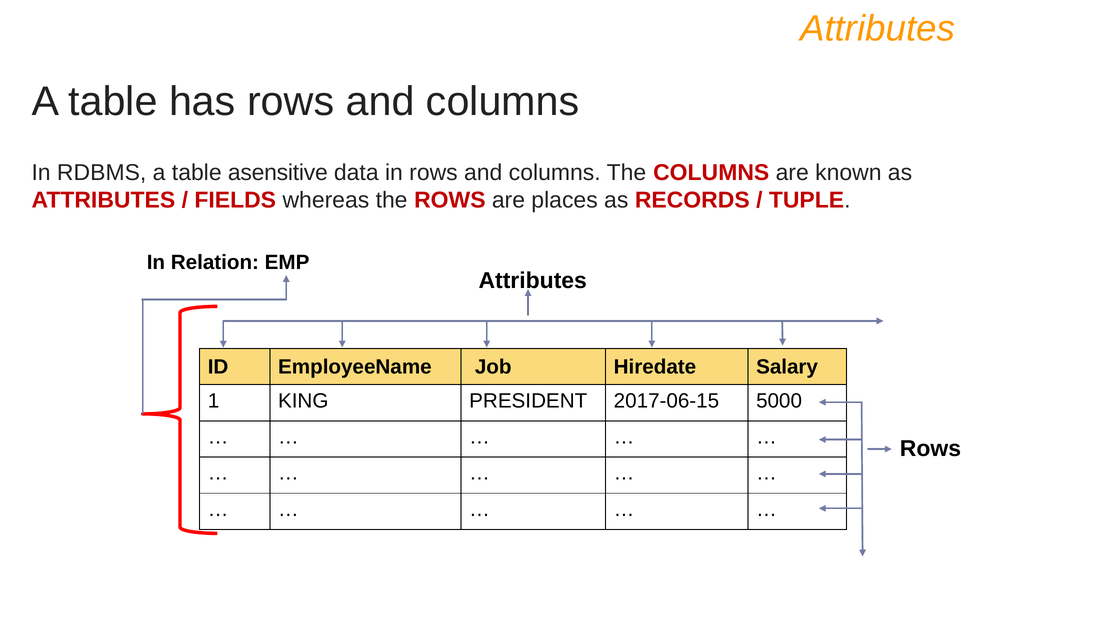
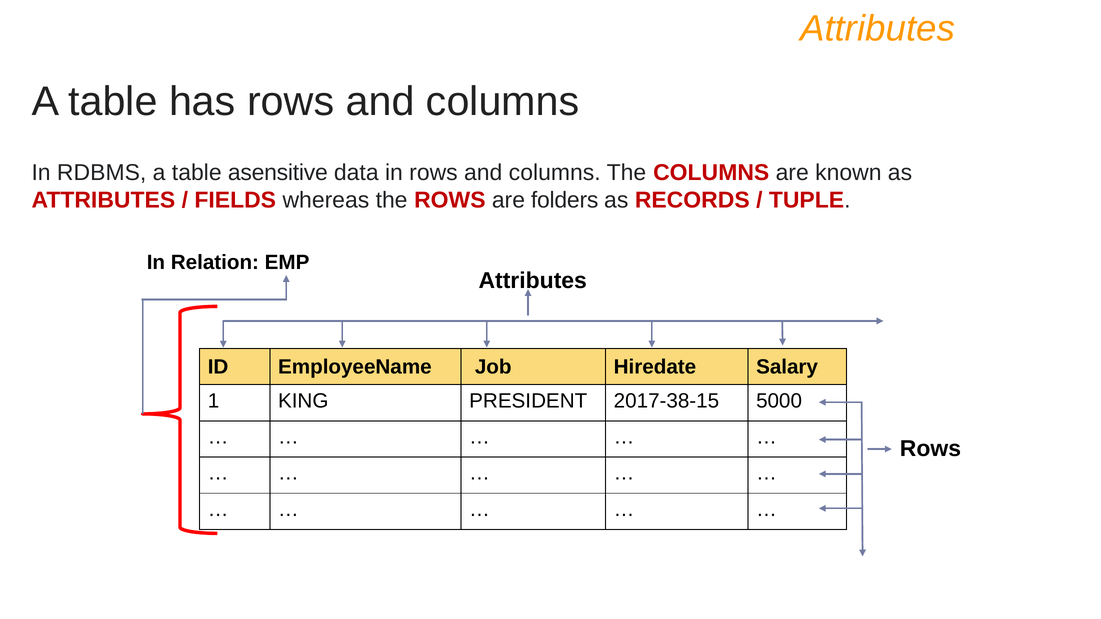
places: places -> folders
2017-06-15: 2017-06-15 -> 2017-38-15
